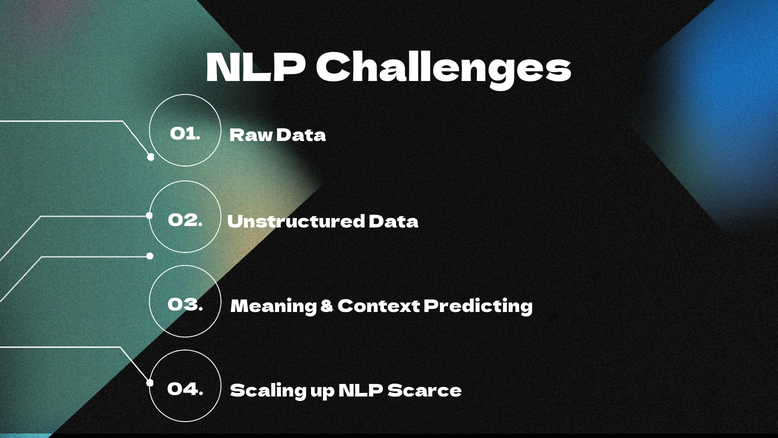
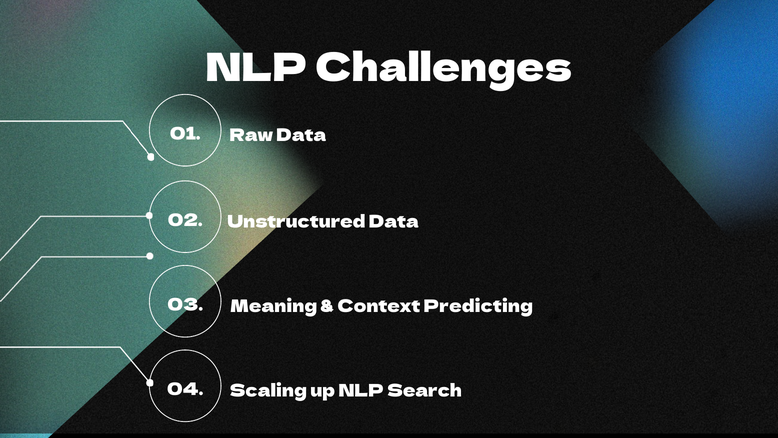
Scarce: Scarce -> Search
